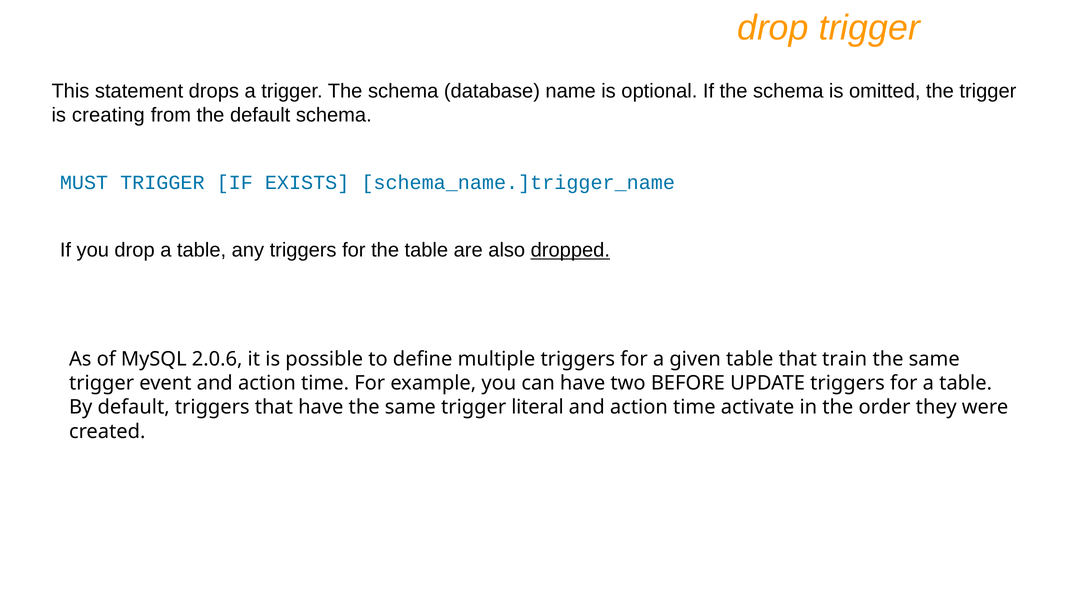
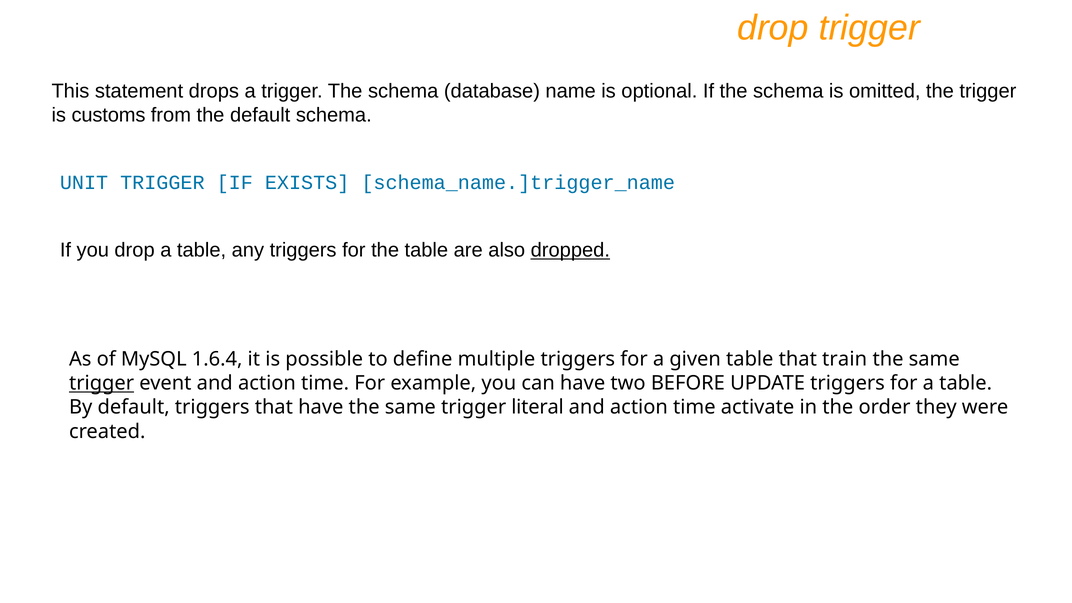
creating: creating -> customs
MUST: MUST -> UNIT
2.0.6: 2.0.6 -> 1.6.4
trigger at (102, 383) underline: none -> present
